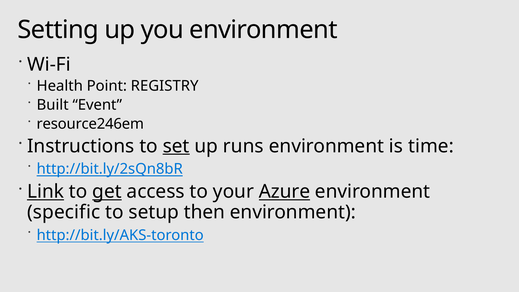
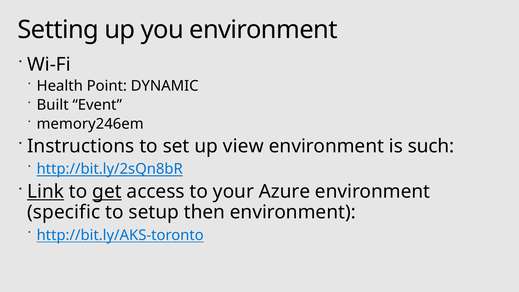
REGISTRY: REGISTRY -> DYNAMIC
resource246em: resource246em -> memory246em
set underline: present -> none
runs: runs -> view
time: time -> such
Azure underline: present -> none
